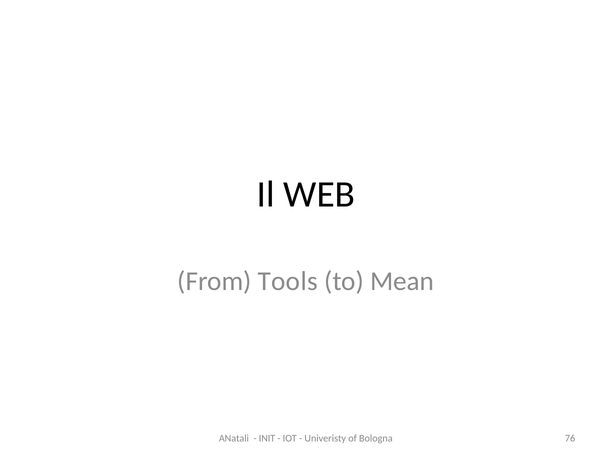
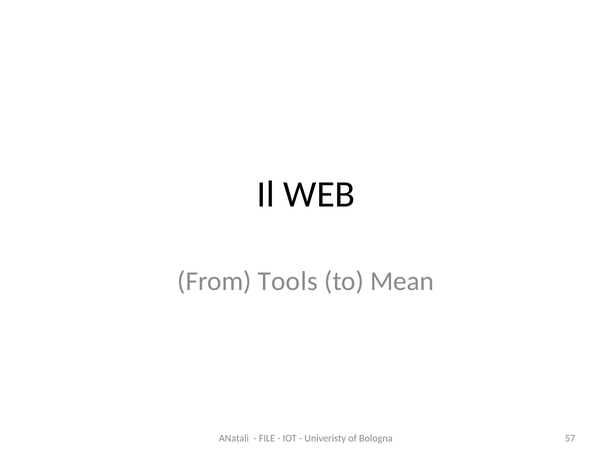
INIT: INIT -> FILE
76: 76 -> 57
